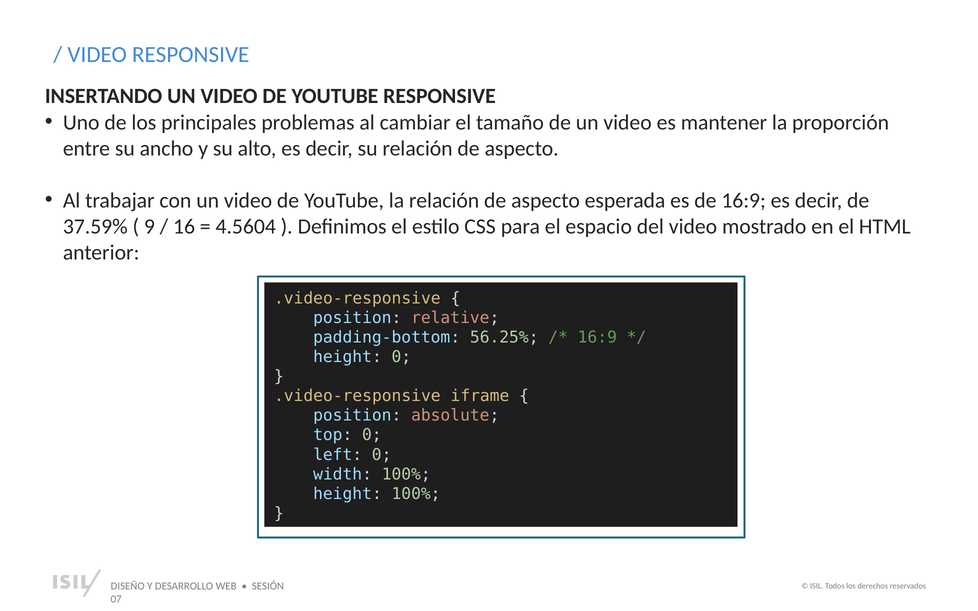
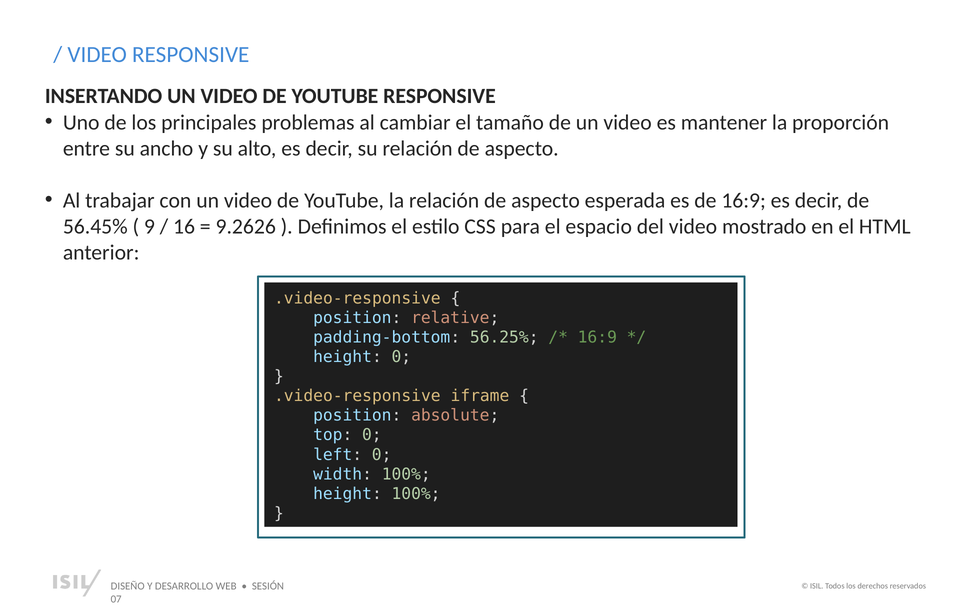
37.59%: 37.59% -> 56.45%
4.5604: 4.5604 -> 9.2626
